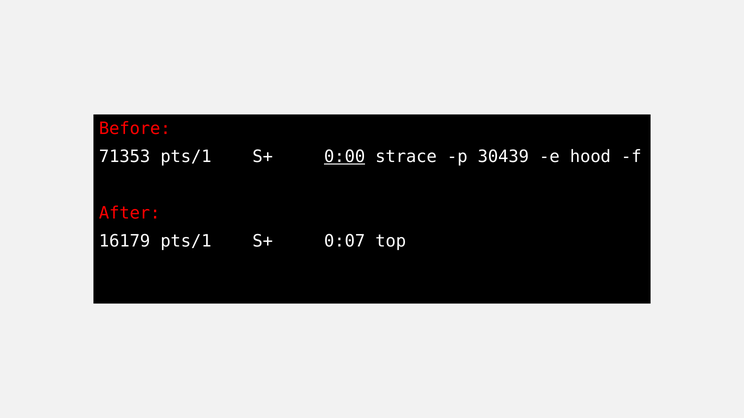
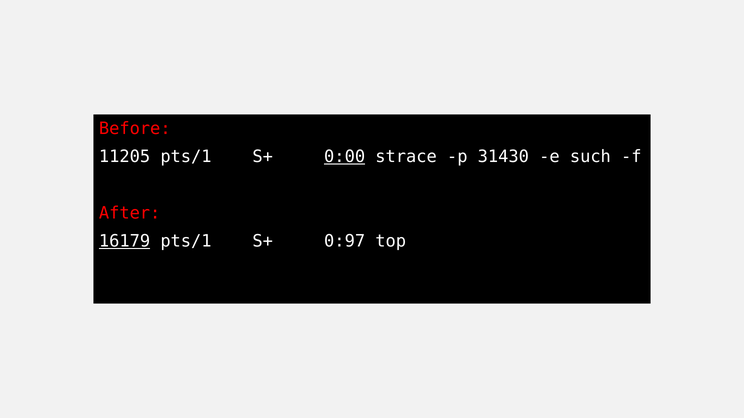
71353: 71353 -> 11205
30439: 30439 -> 31430
hood: hood -> such
16179 underline: none -> present
0:07: 0:07 -> 0:97
